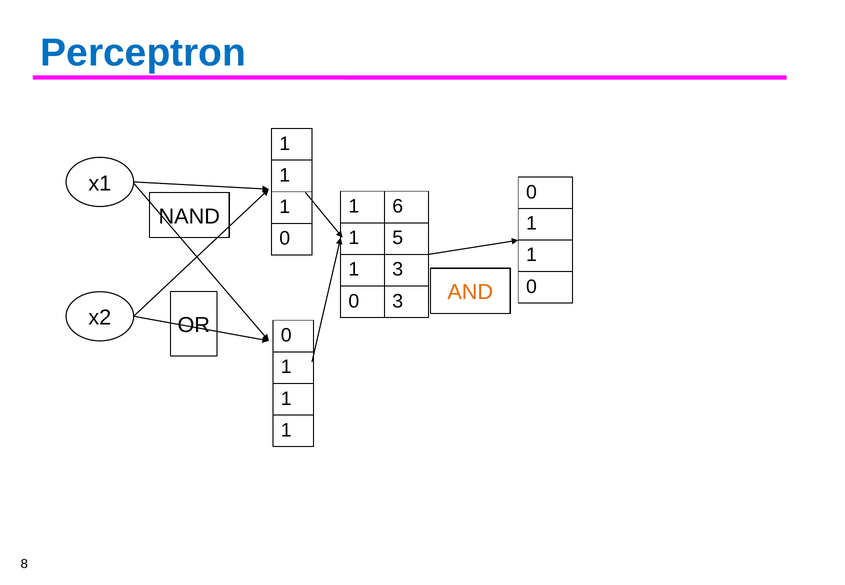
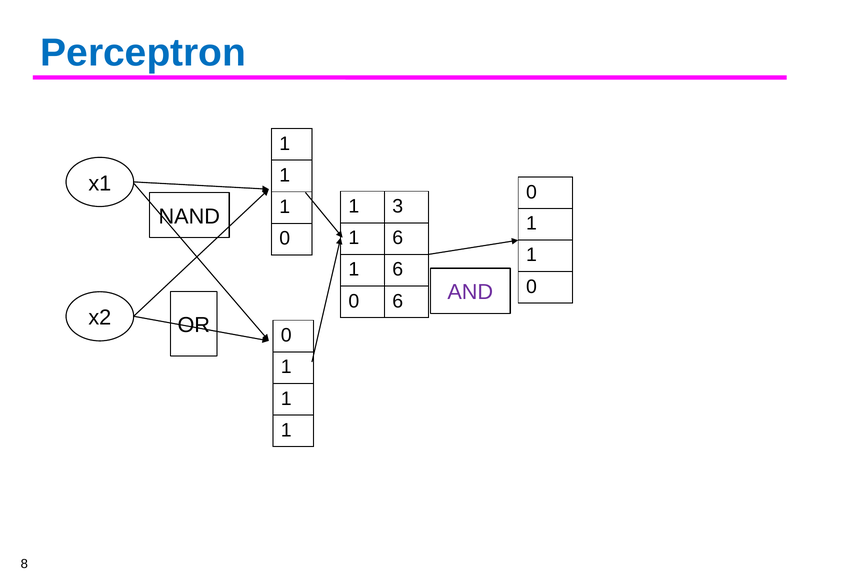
6: 6 -> 3
5 at (398, 238): 5 -> 6
3 at (398, 270): 3 -> 6
AND colour: orange -> purple
0 3: 3 -> 6
